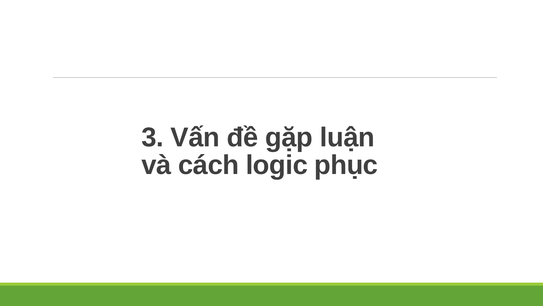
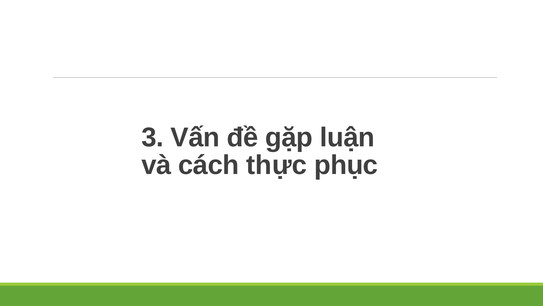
logic: logic -> thực
